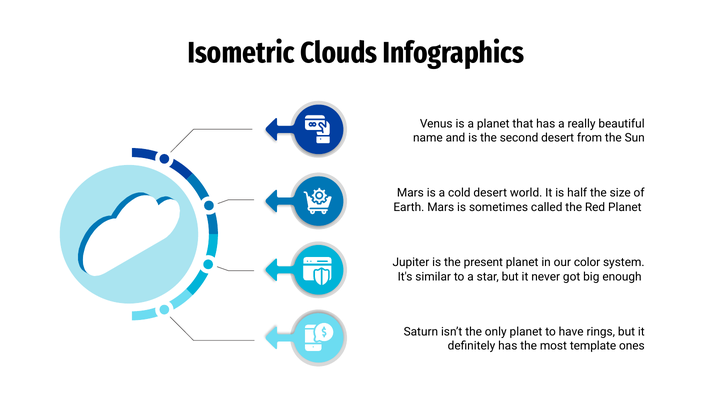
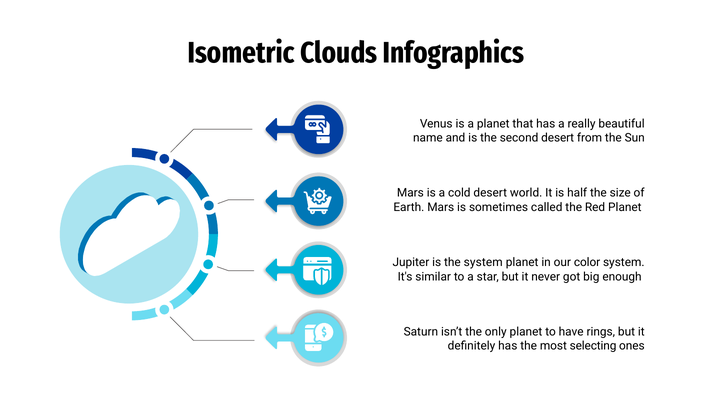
the present: present -> system
template: template -> selecting
